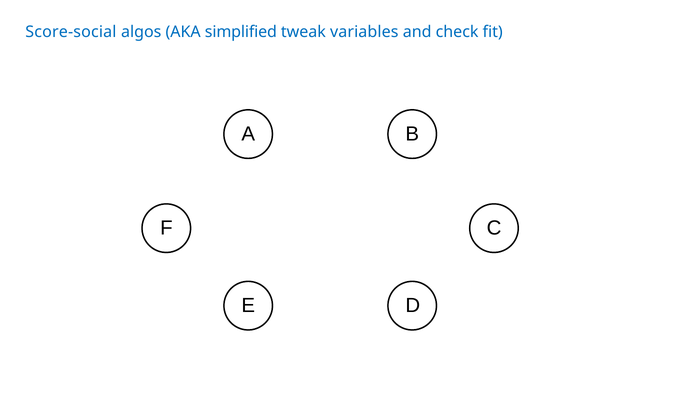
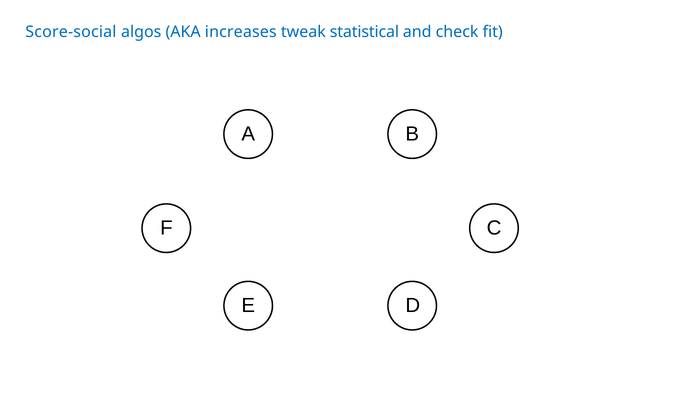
simplified: simplified -> increases
variables: variables -> statistical
